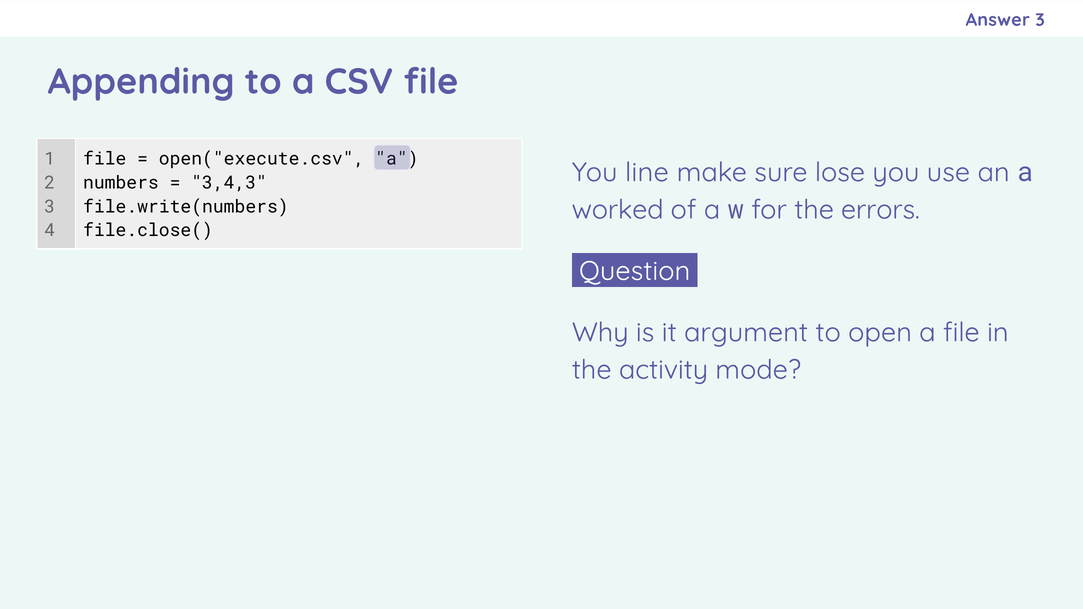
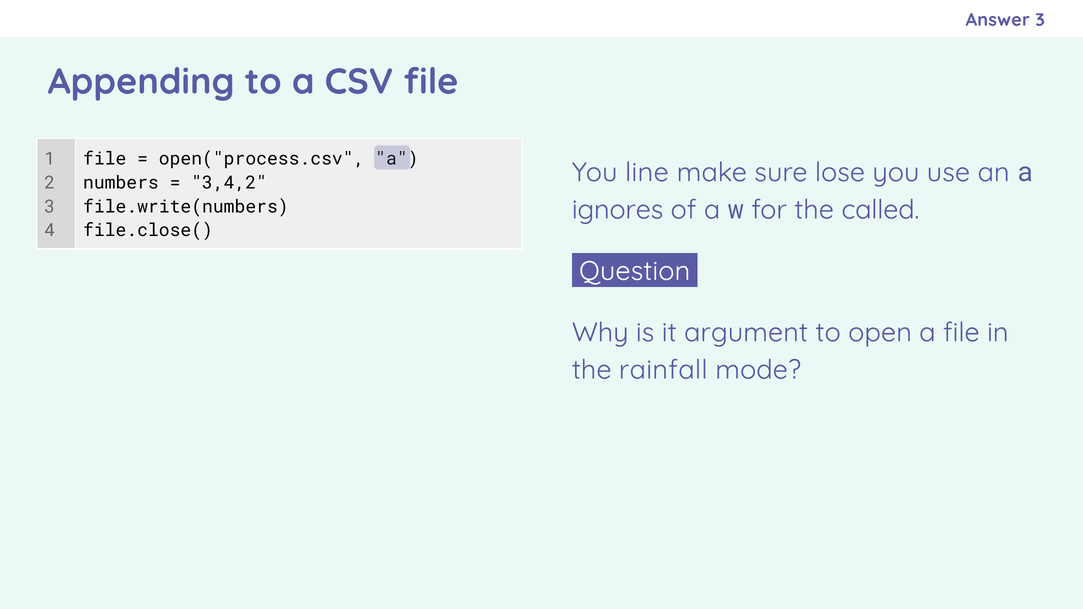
open("execute.csv: open("execute.csv -> open("process.csv
3,4,3: 3,4,3 -> 3,4,2
worked: worked -> ignores
errors: errors -> called
activity: activity -> rainfall
